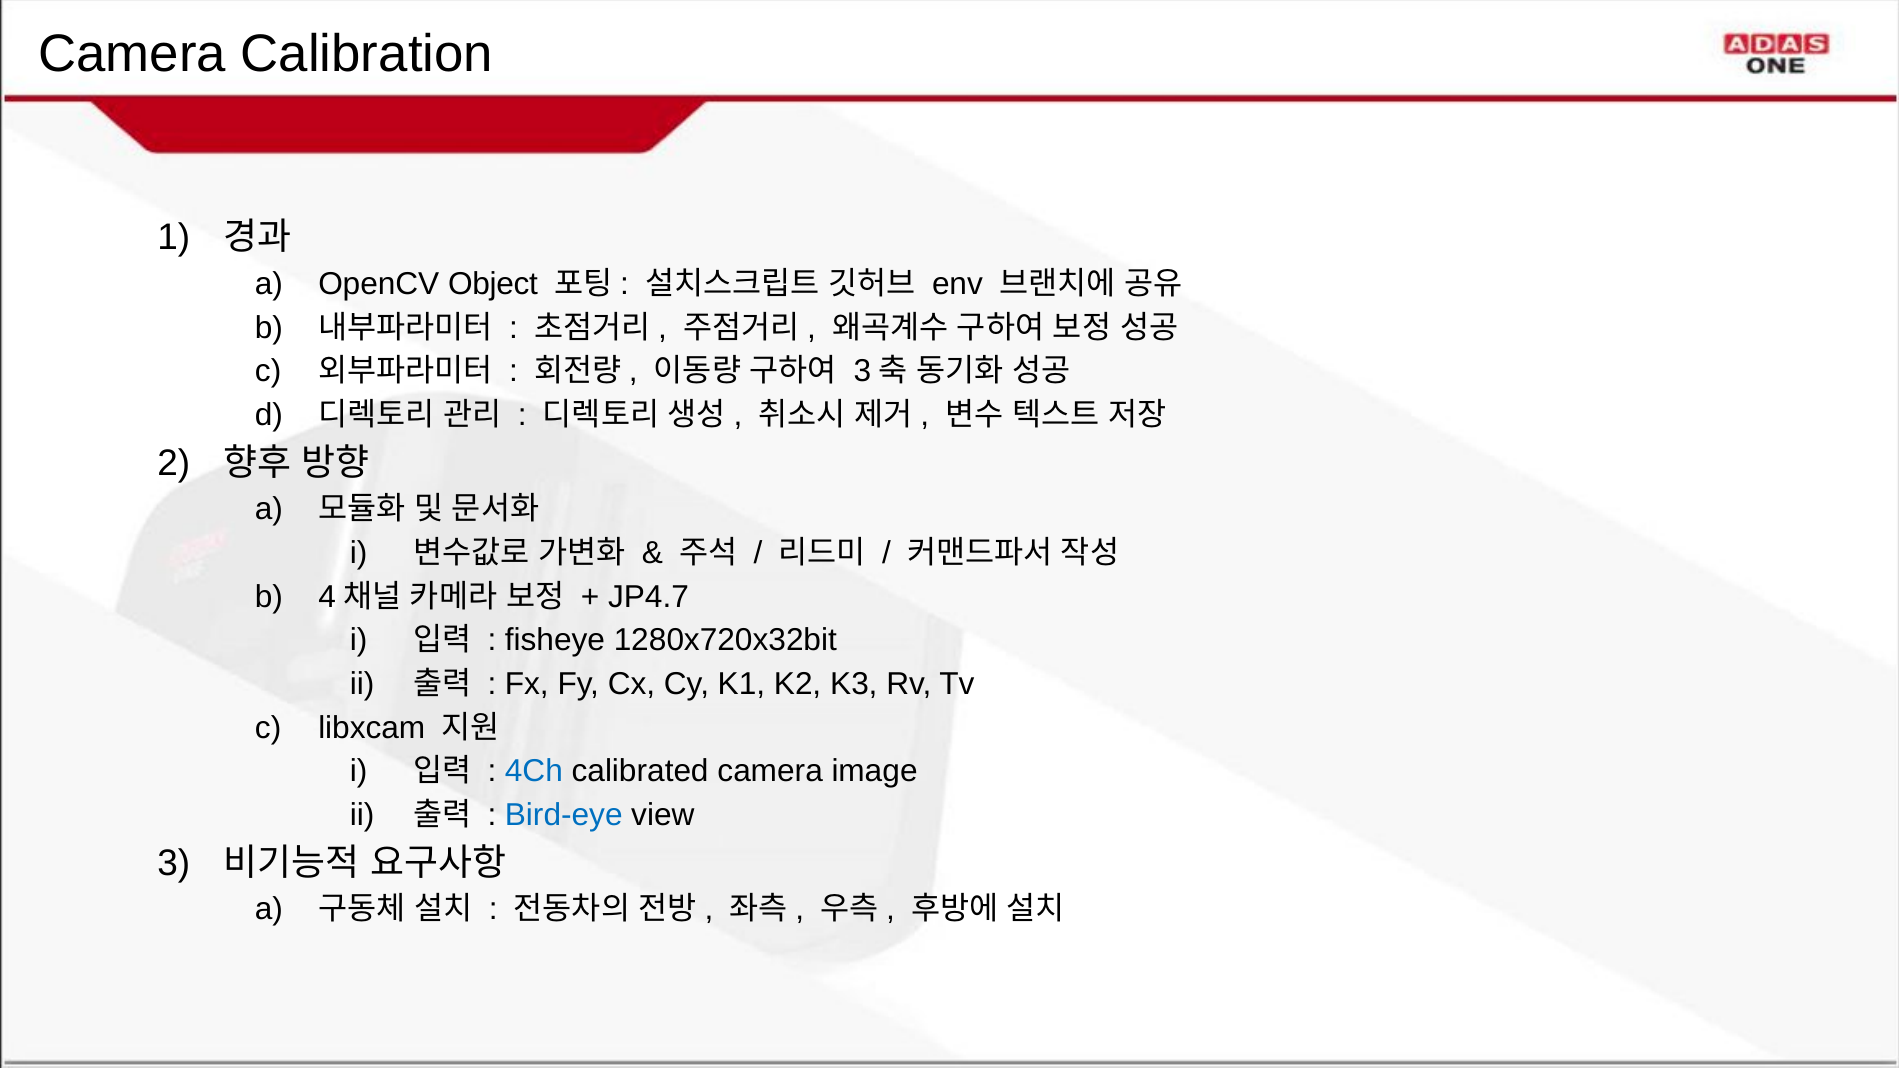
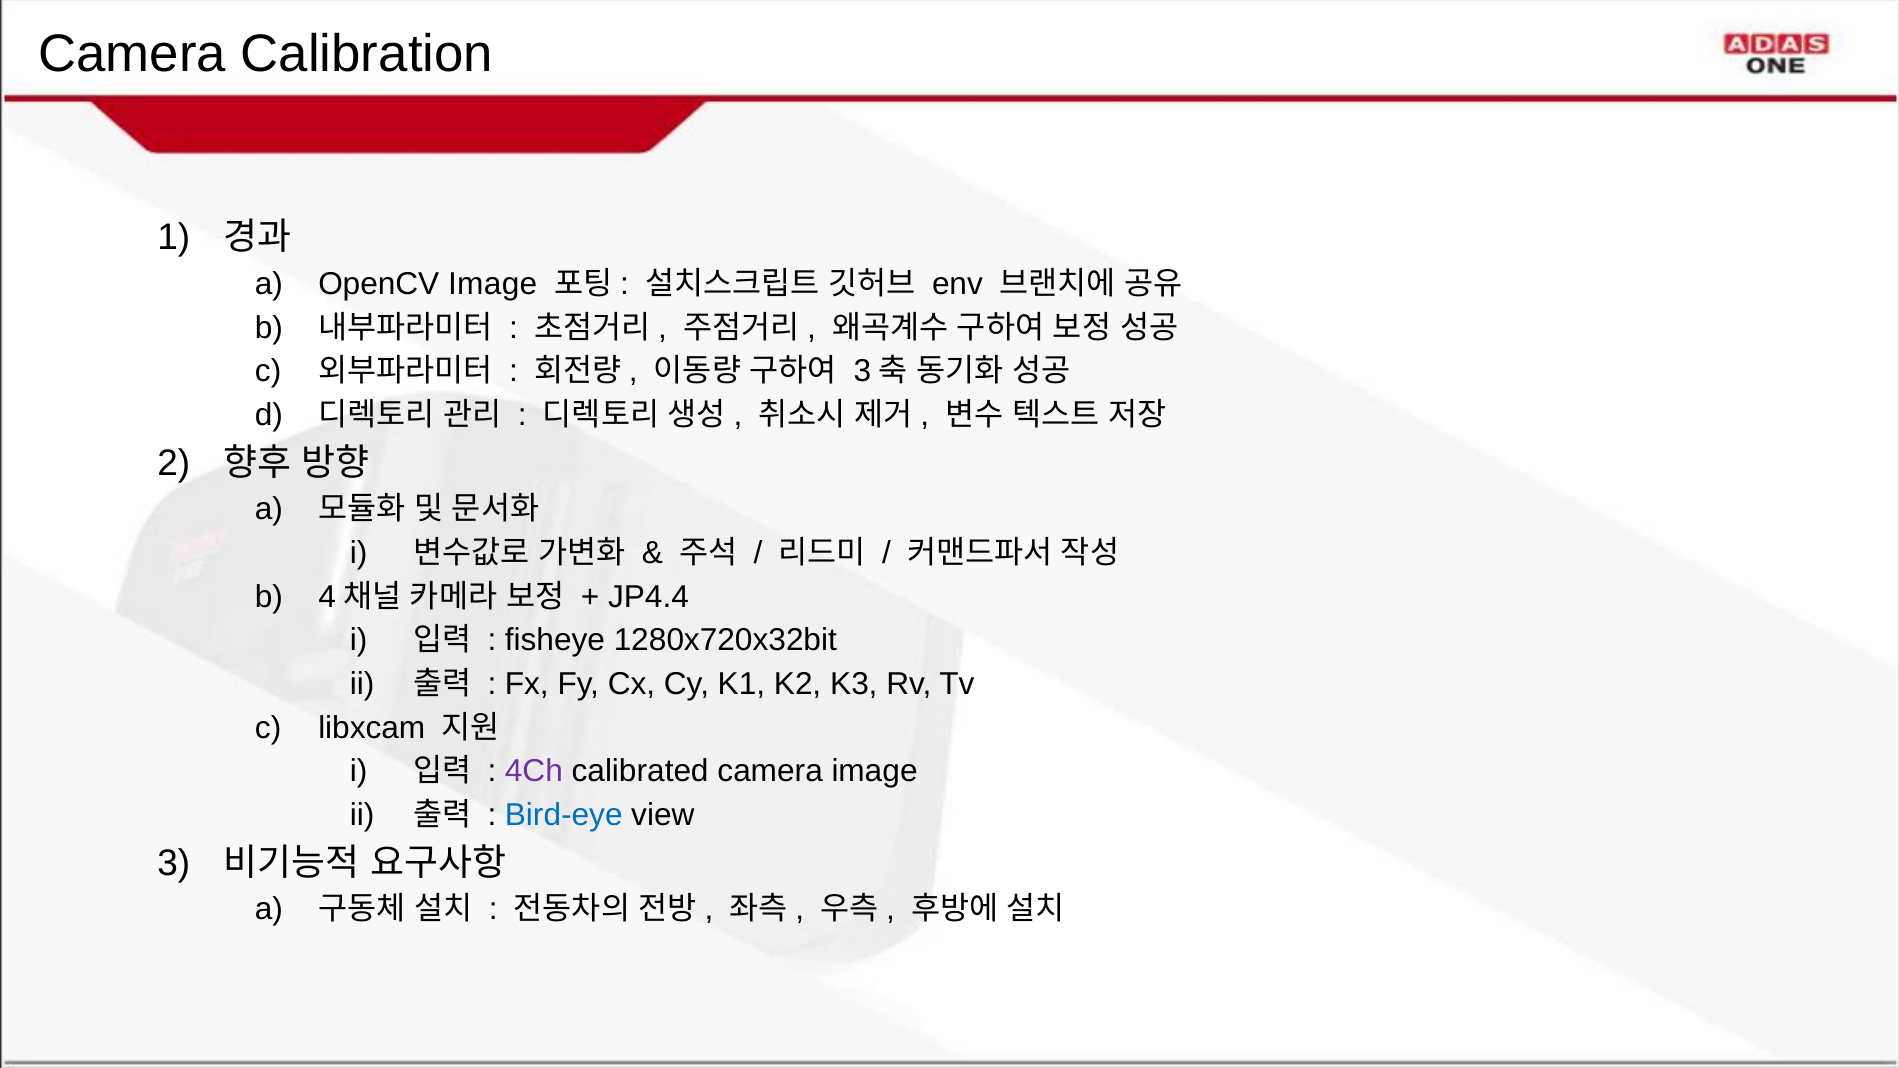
OpenCV Object: Object -> Image
JP4.7: JP4.7 -> JP4.4
4Ch colour: blue -> purple
